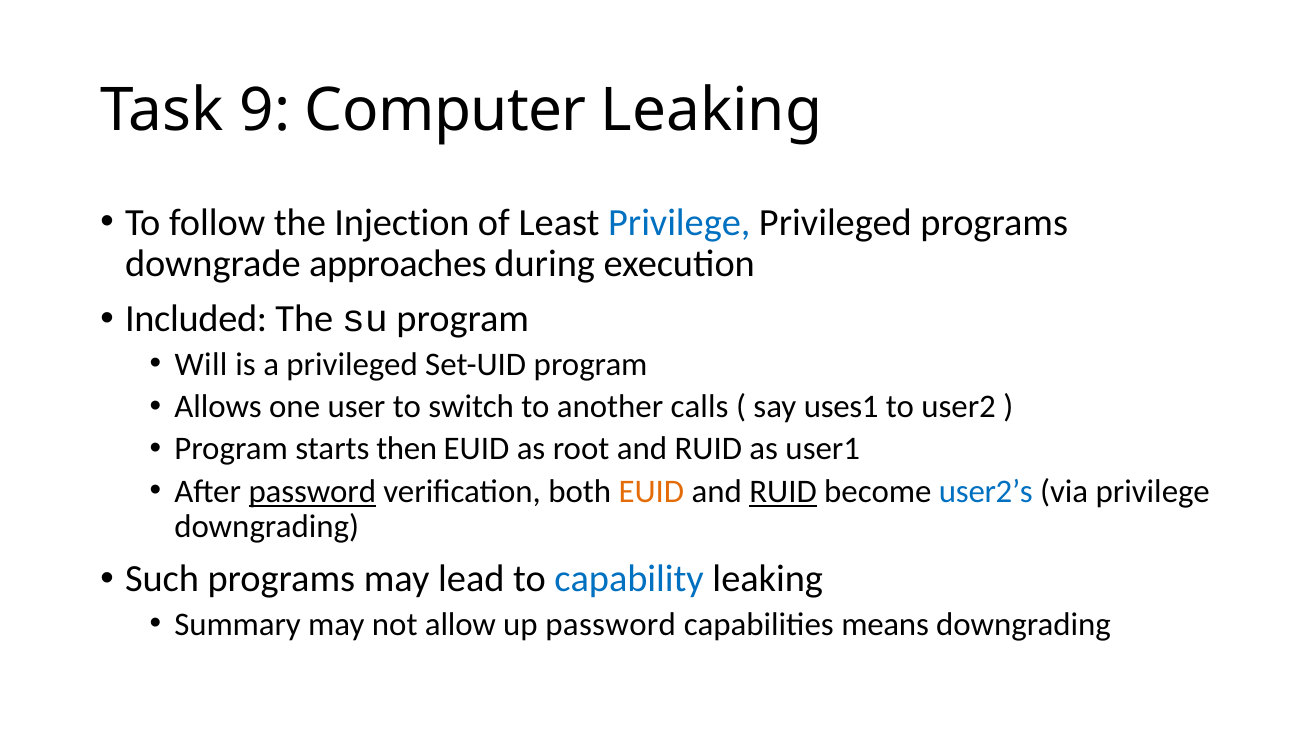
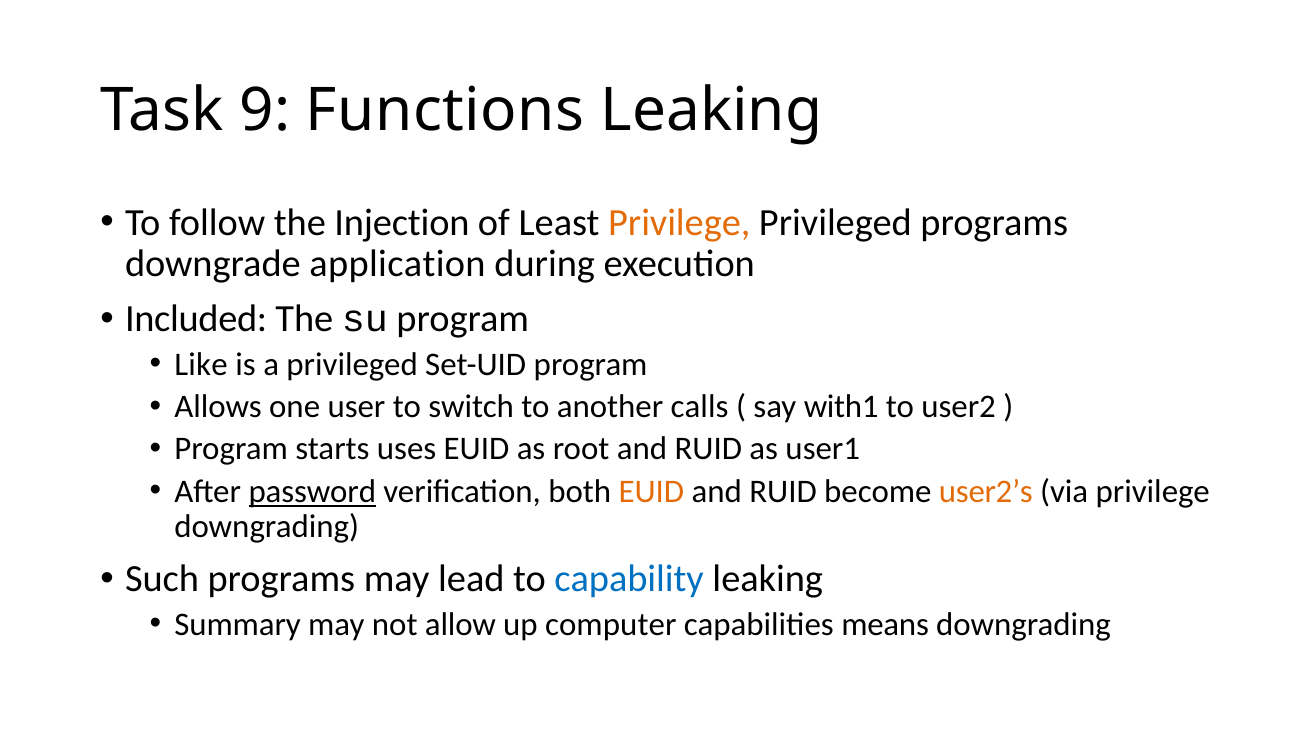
Computer: Computer -> Functions
Privilege at (679, 222) colour: blue -> orange
approaches: approaches -> application
Will: Will -> Like
uses1: uses1 -> with1
then: then -> uses
RUID at (783, 492) underline: present -> none
user2’s colour: blue -> orange
up password: password -> computer
